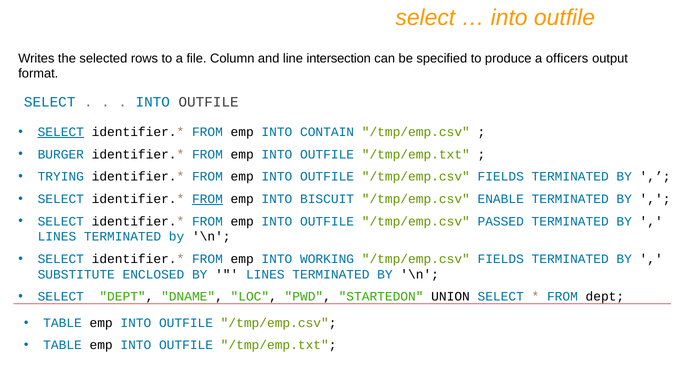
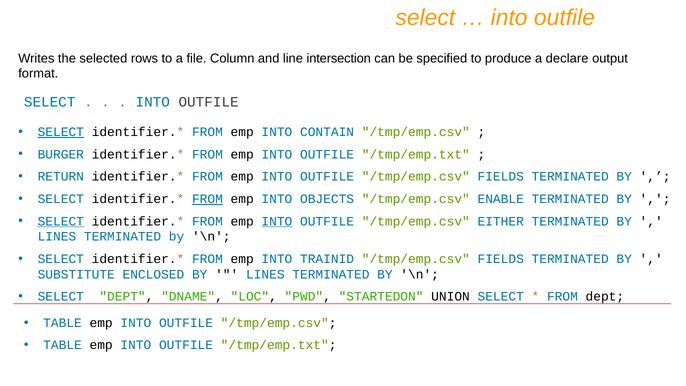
officers: officers -> declare
TRYING: TRYING -> RETURN
BISCUIT: BISCUIT -> OBJECTS
SELECT at (61, 221) underline: none -> present
INTO at (277, 221) underline: none -> present
PASSED: PASSED -> EITHER
WORKING: WORKING -> TRAINID
